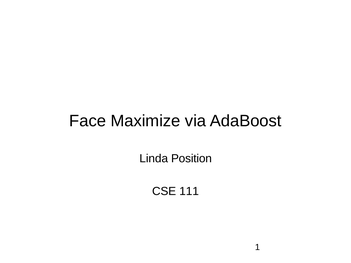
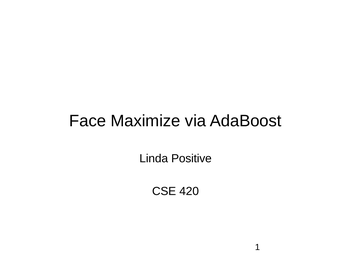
Position: Position -> Positive
111: 111 -> 420
